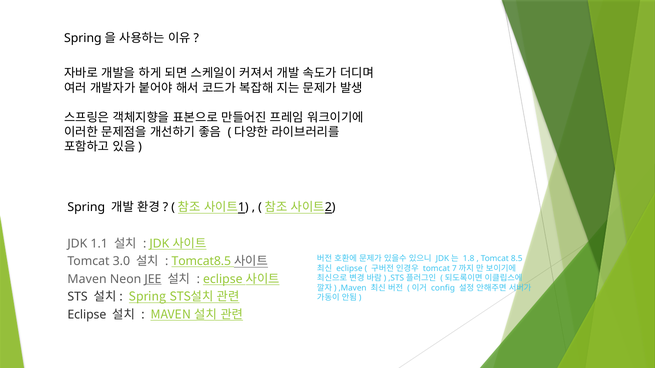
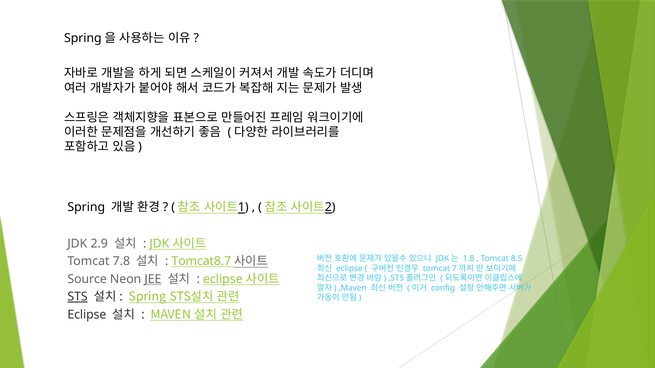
1.1: 1.1 -> 2.9
3.0: 3.0 -> 7.8
Tomcat8.5: Tomcat8.5 -> Tomcat8.7
Maven at (87, 279): Maven -> Source
STS underline: none -> present
